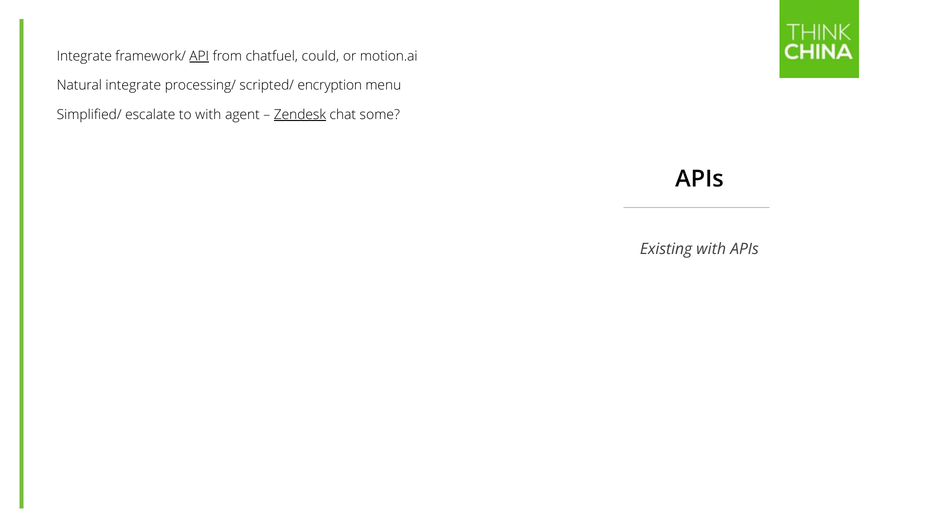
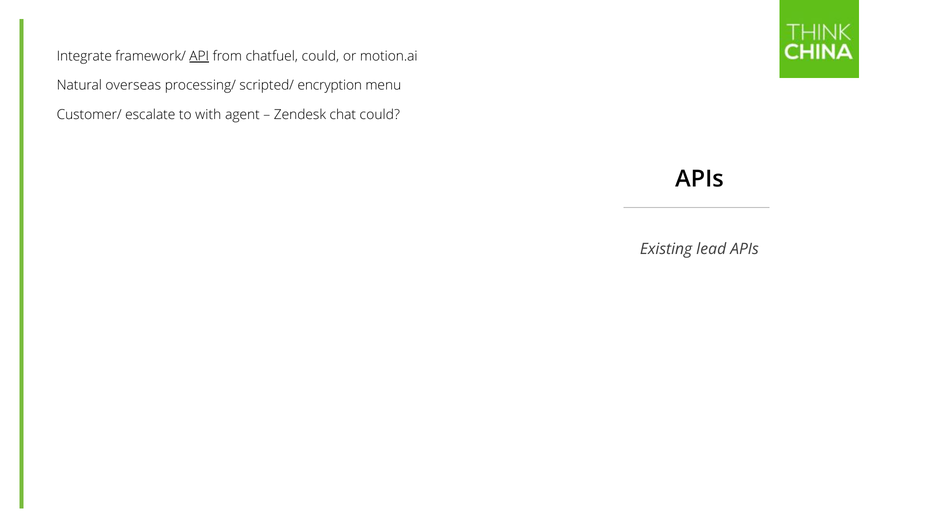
Natural integrate: integrate -> overseas
Simplified/: Simplified/ -> Customer/
Zendesk underline: present -> none
chat some: some -> could
Existing with: with -> lead
